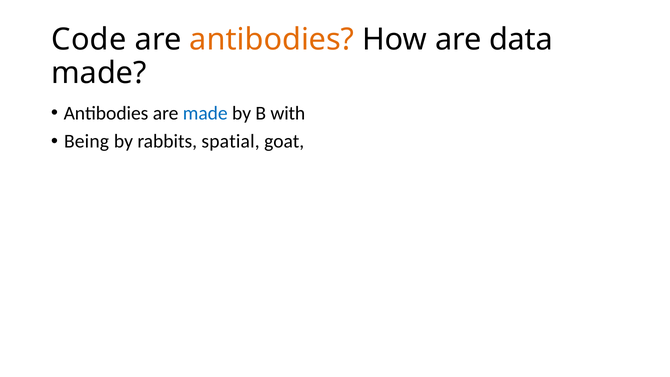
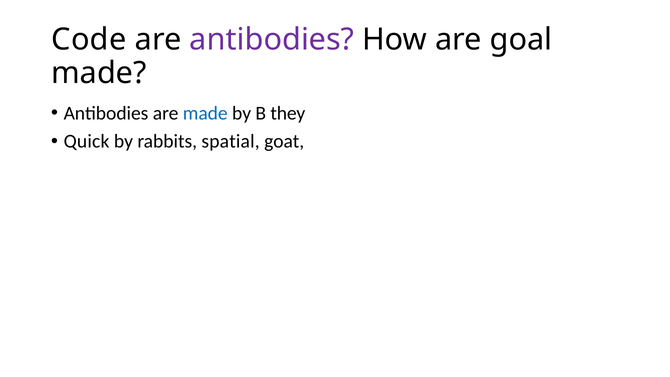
antibodies at (272, 40) colour: orange -> purple
data: data -> goal
with: with -> they
Being: Being -> Quick
